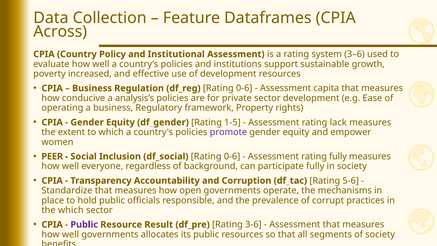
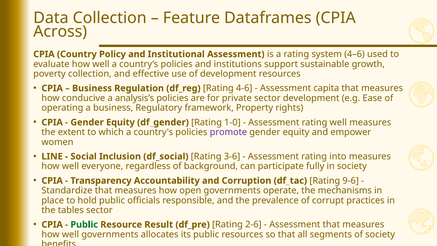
3–6: 3–6 -> 4–6
poverty increased: increased -> collection
df_reg Rating 0-6: 0-6 -> 4-6
1-5: 1-5 -> 1-0
rating lack: lack -> well
PEER: PEER -> LINE
df_social Rating 0-6: 0-6 -> 3-6
rating fully: fully -> into
5-6: 5-6 -> 9-6
the which: which -> tables
Public at (84, 224) colour: purple -> green
3-6: 3-6 -> 2-6
